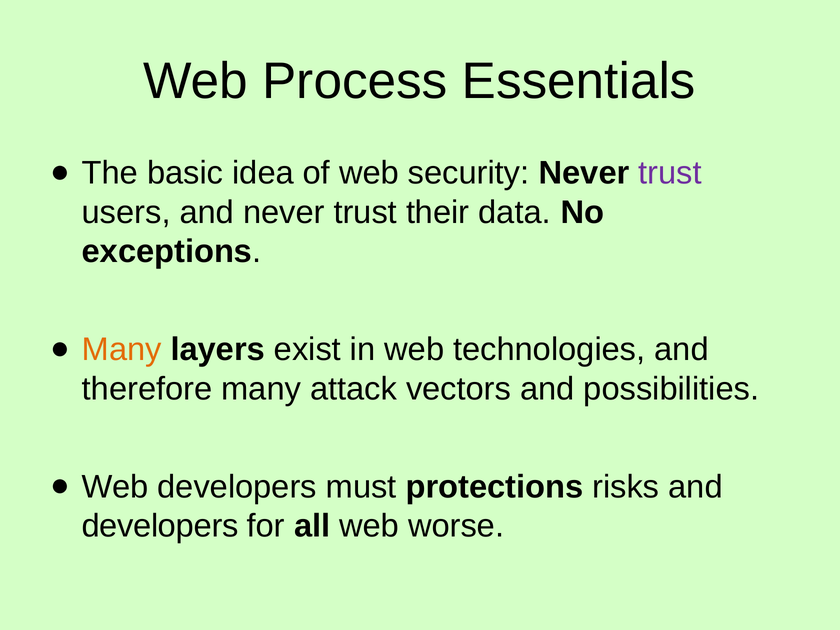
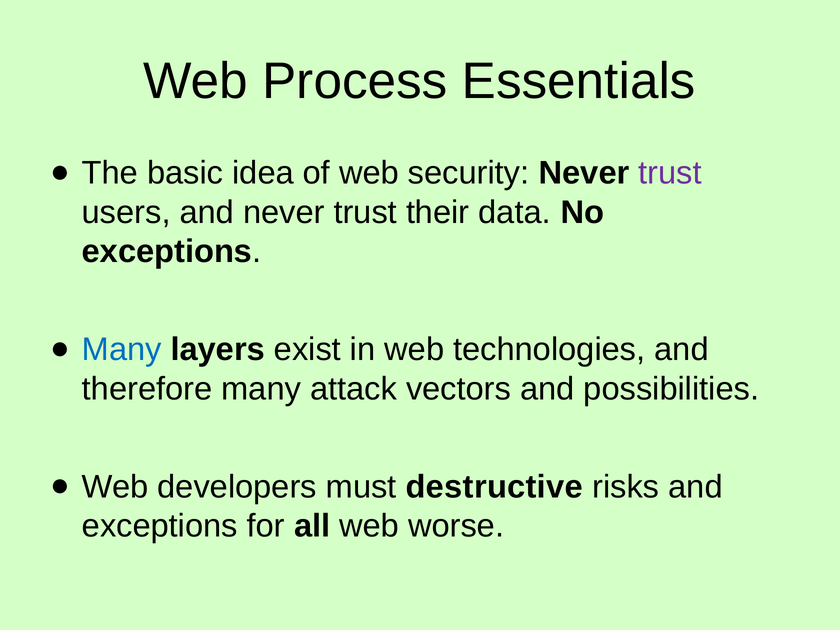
Many at (122, 350) colour: orange -> blue
protections: protections -> destructive
developers at (160, 526): developers -> exceptions
